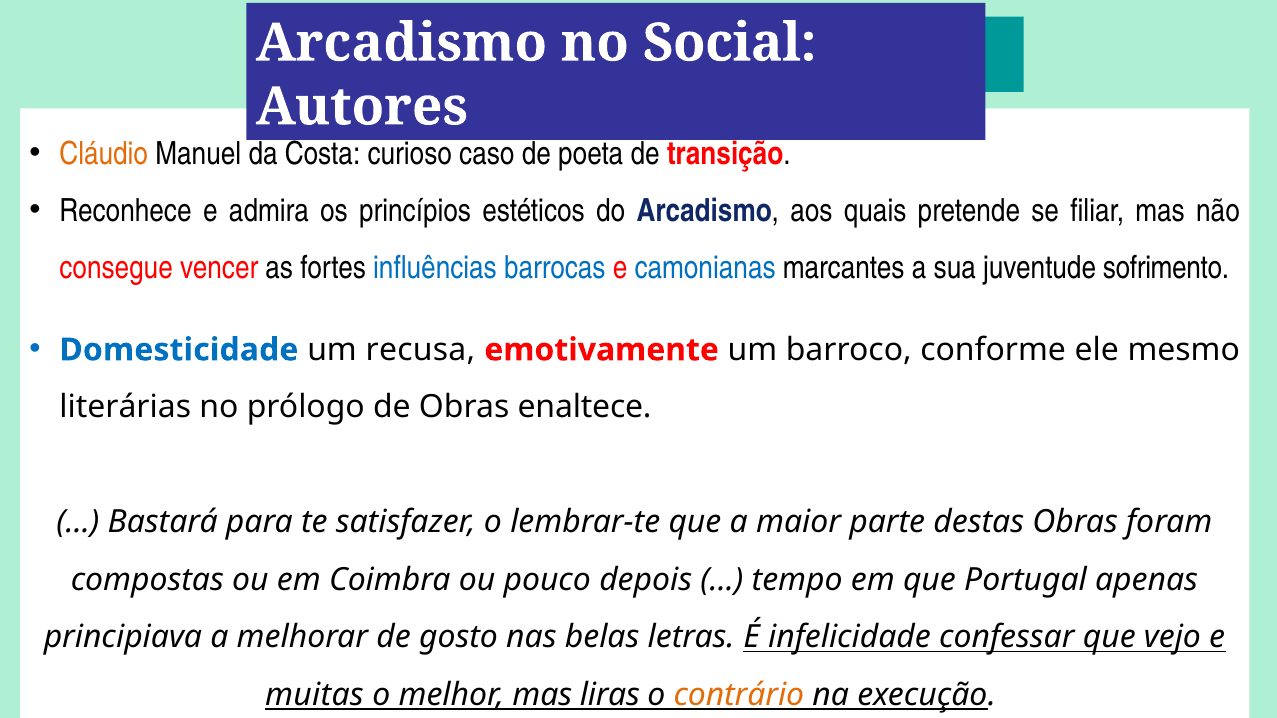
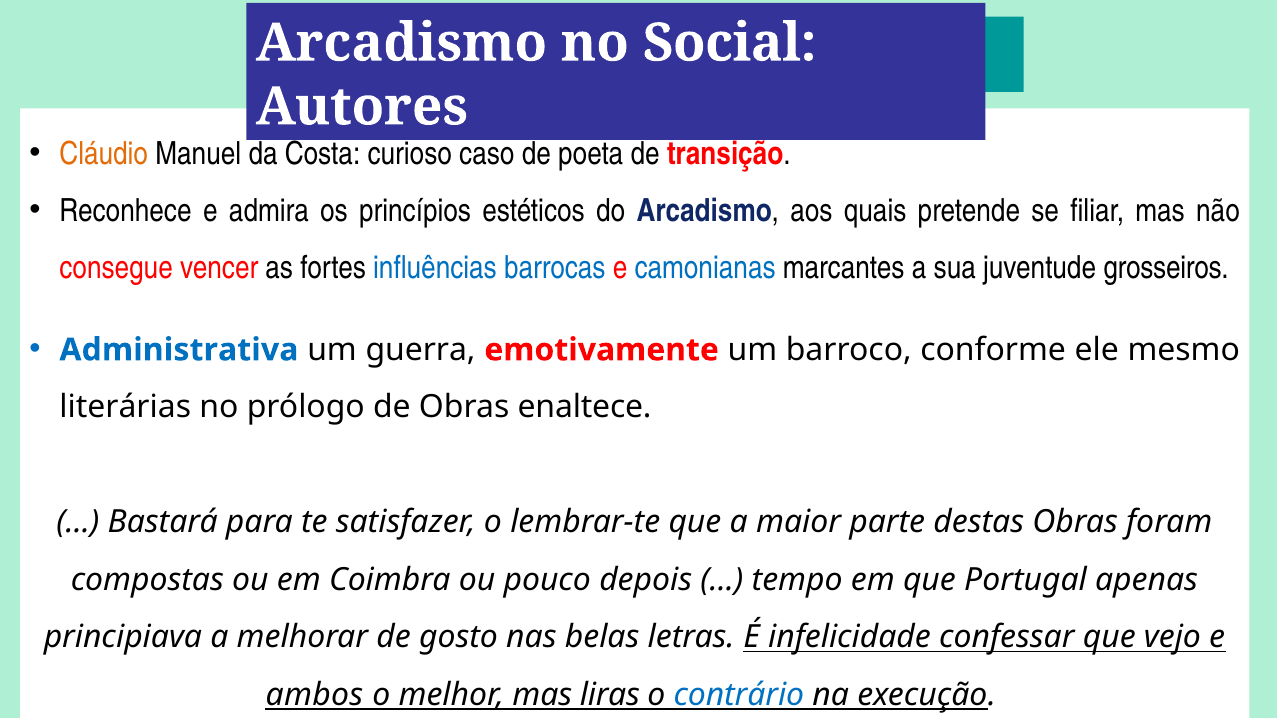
sofrimento: sofrimento -> grosseiros
Domesticidade: Domesticidade -> Administrativa
recusa: recusa -> guerra
muitas: muitas -> ambos
contrário colour: orange -> blue
